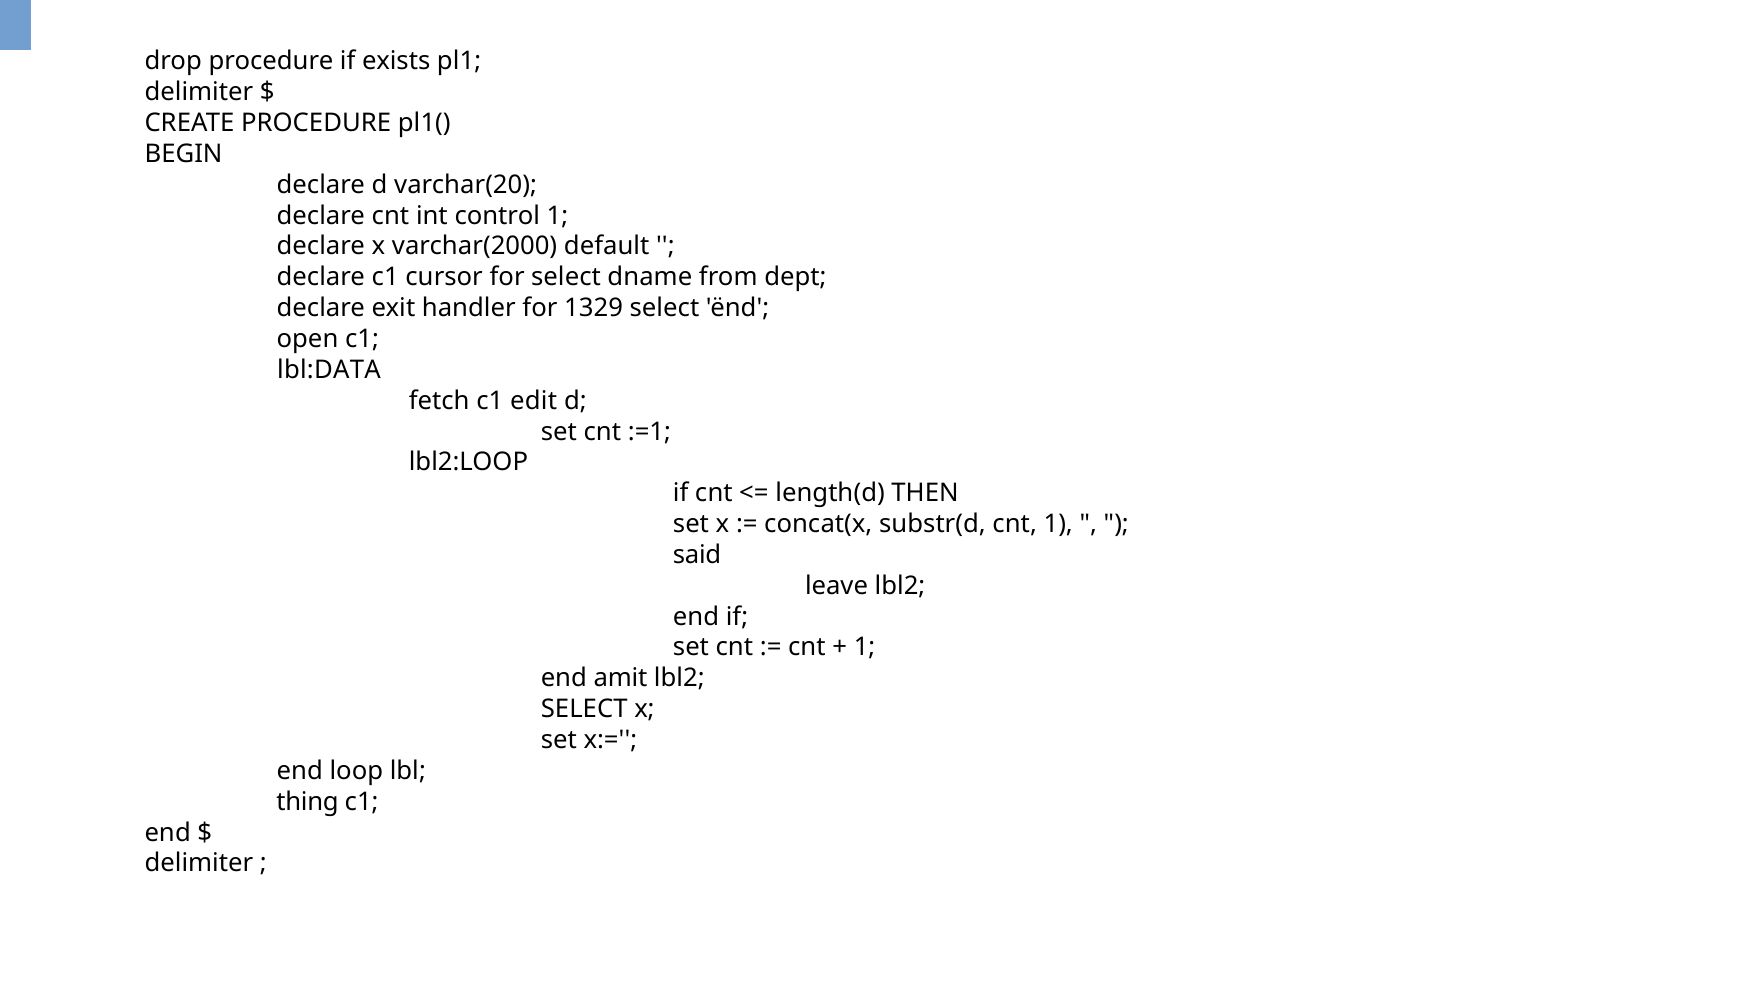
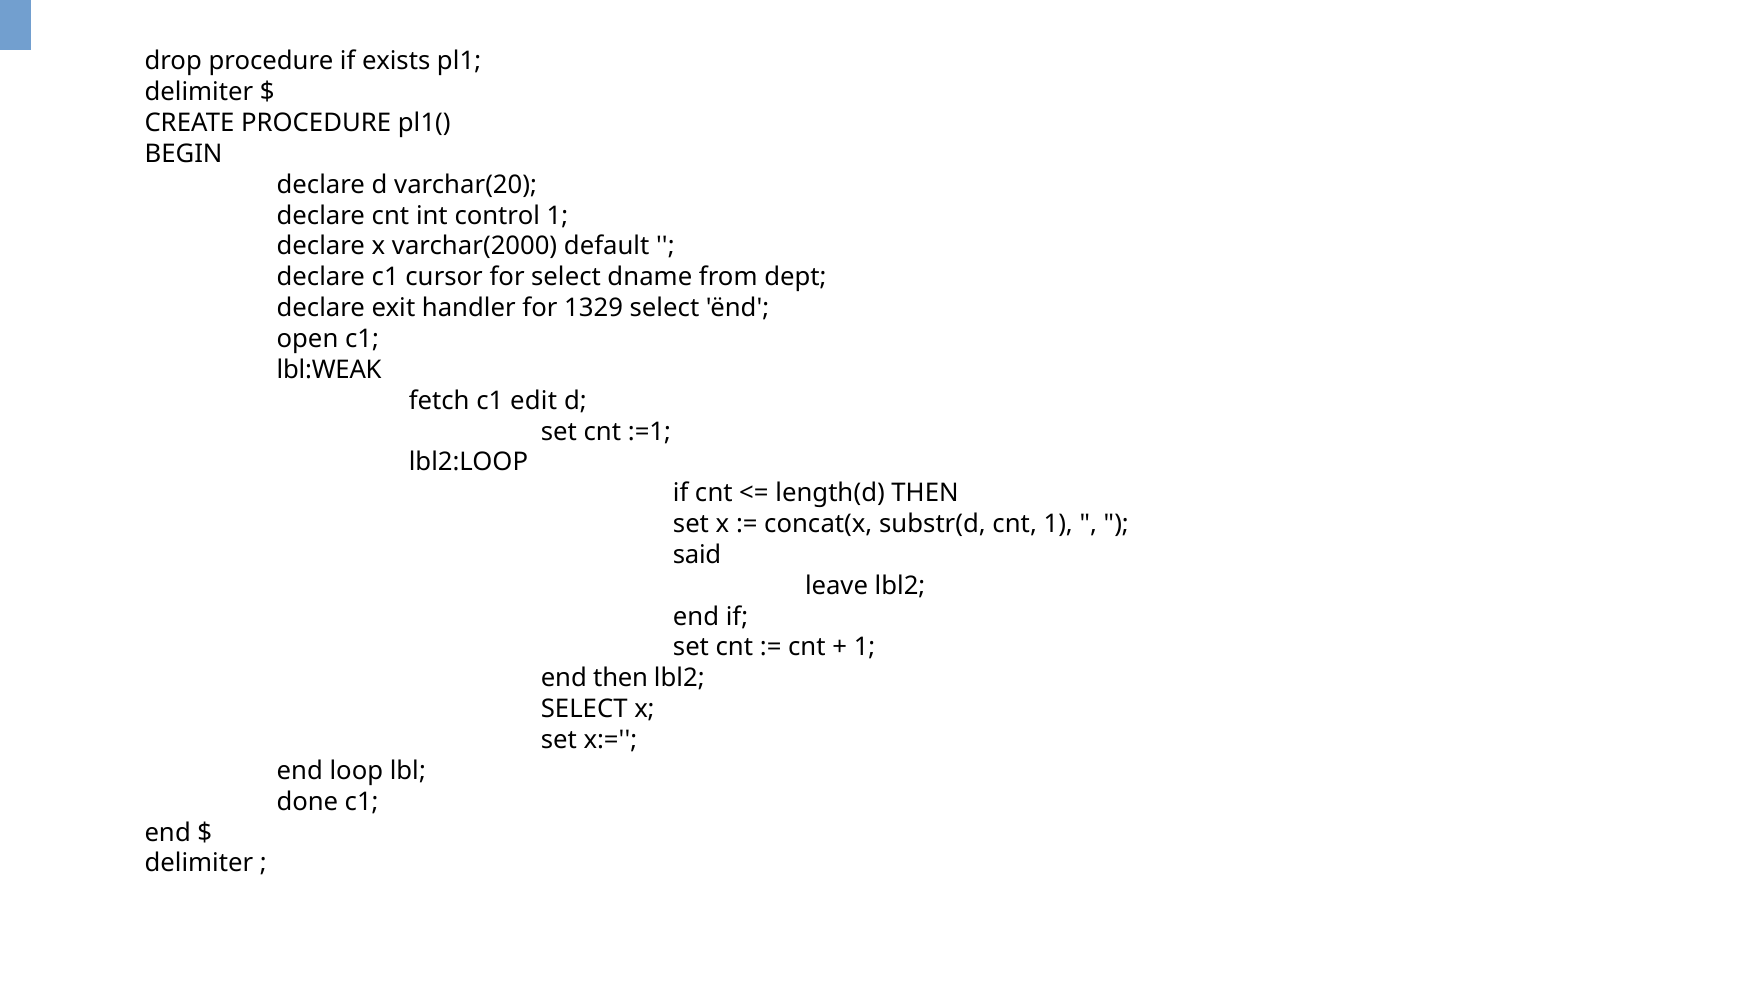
lbl:DATA: lbl:DATA -> lbl:WEAK
end amit: amit -> then
thing: thing -> done
